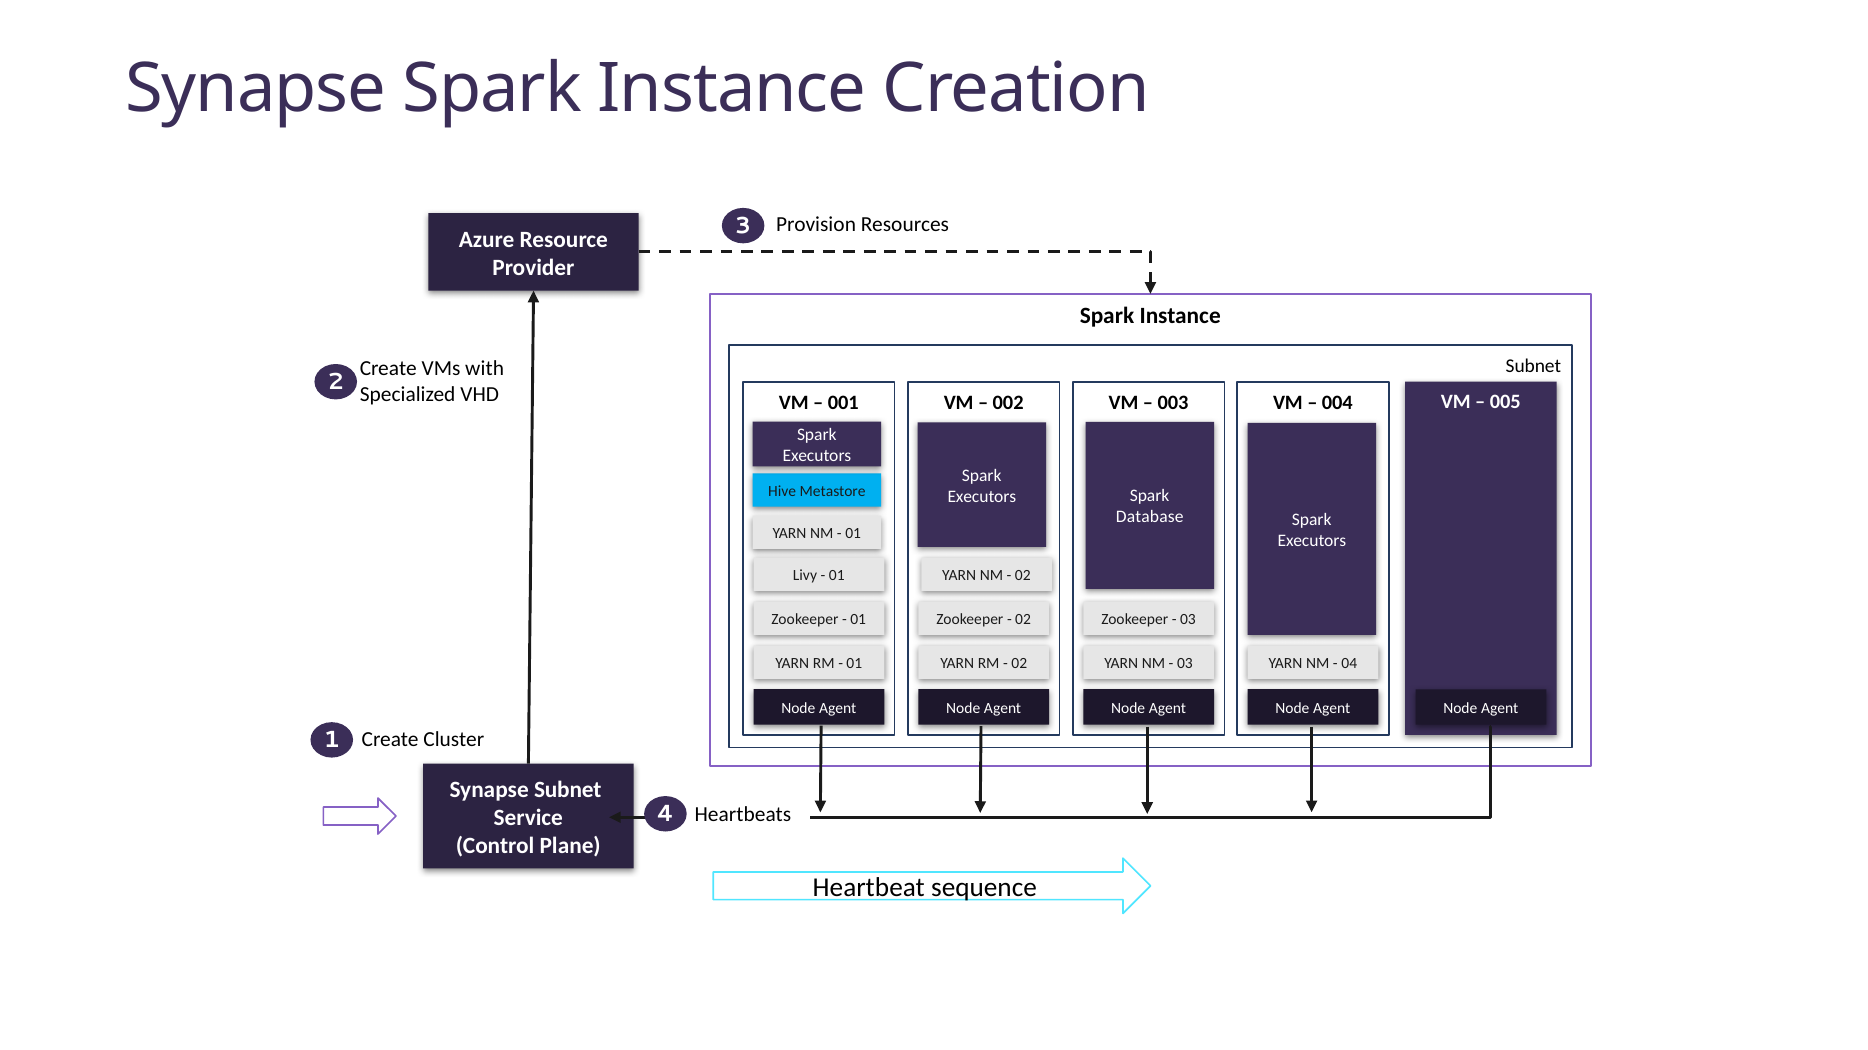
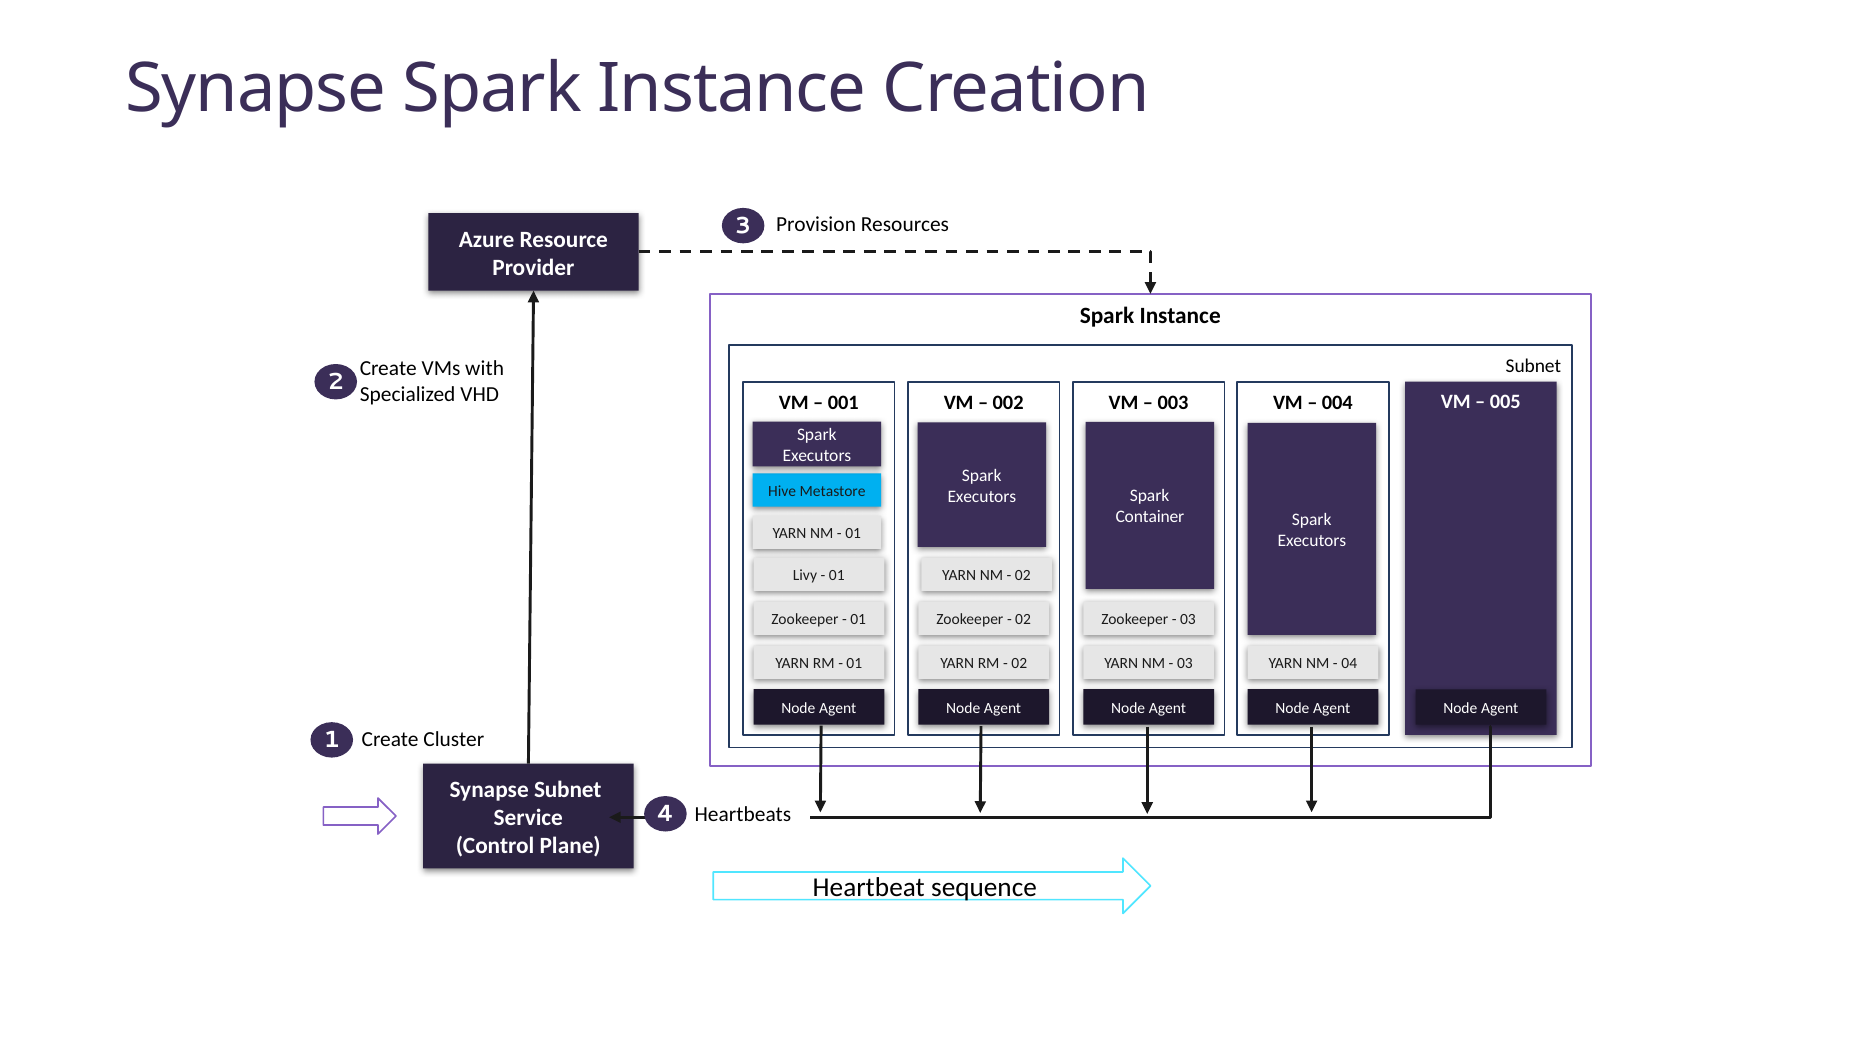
Database: Database -> Container
